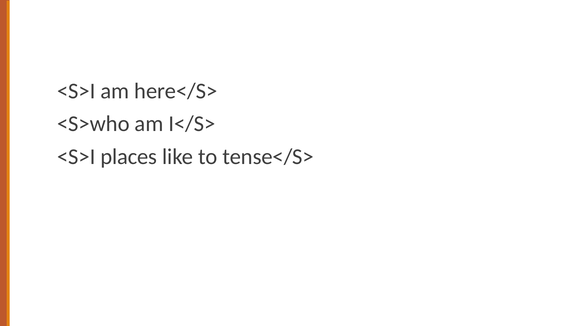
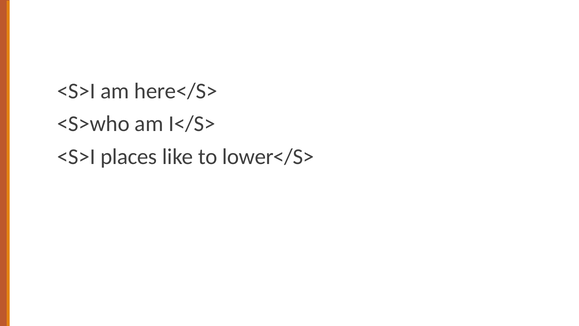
tense</S>: tense</S> -> lower</S>
